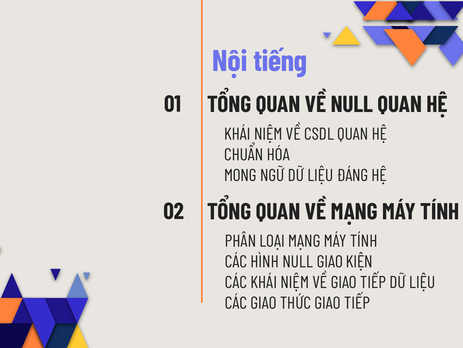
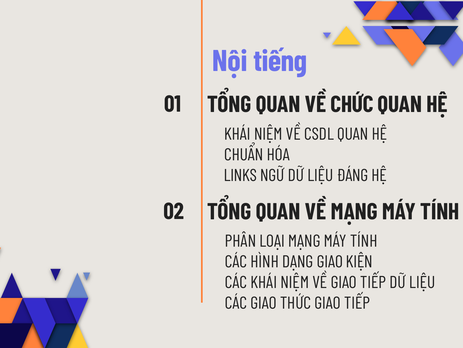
VỀ NULL: NULL -> CHỨC
MONG: MONG -> LINKS
HÌNH NULL: NULL -> DẠNG
